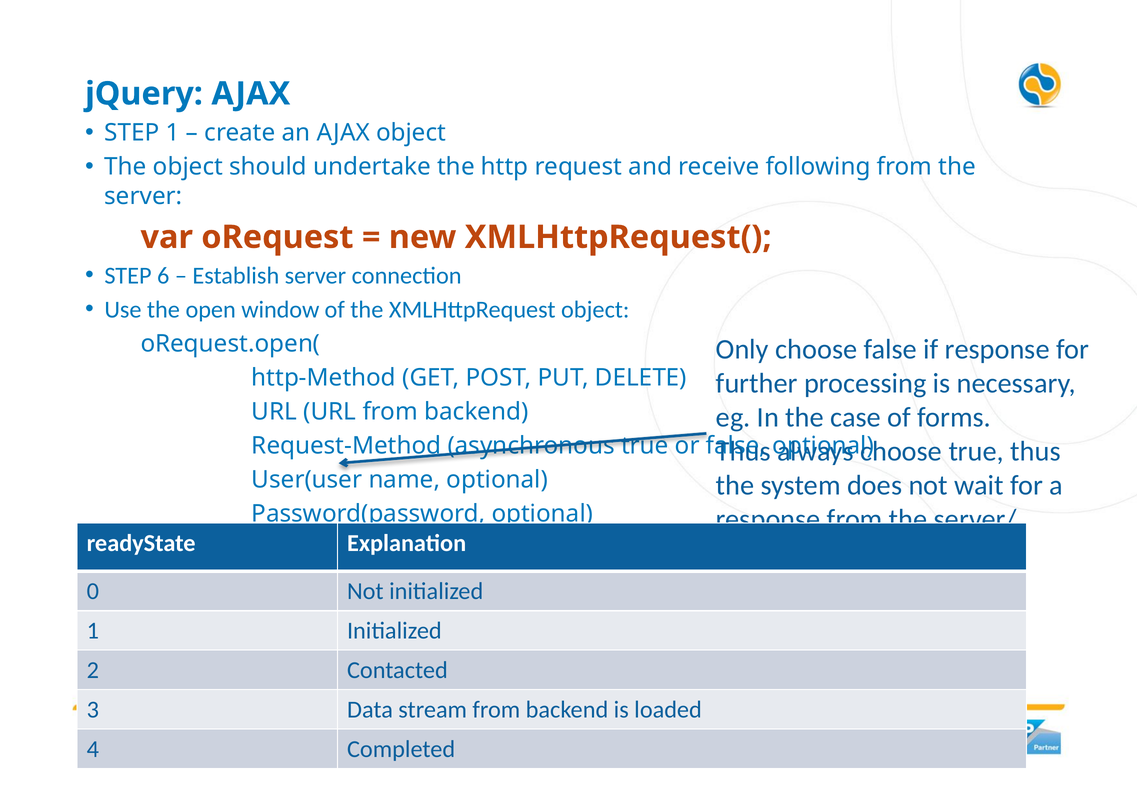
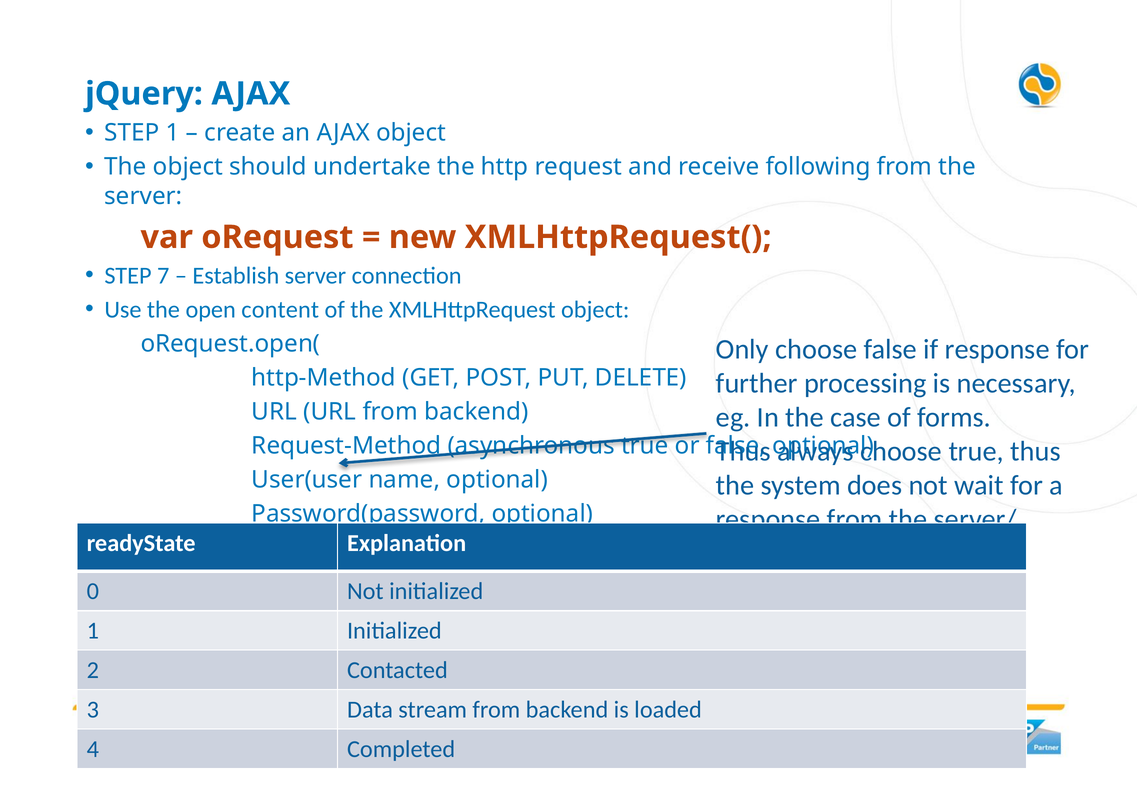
6: 6 -> 7
window: window -> content
